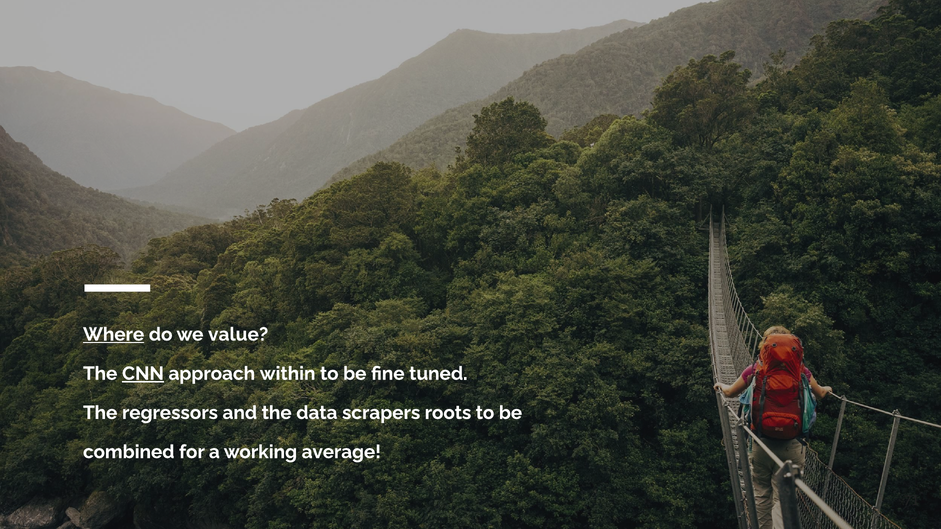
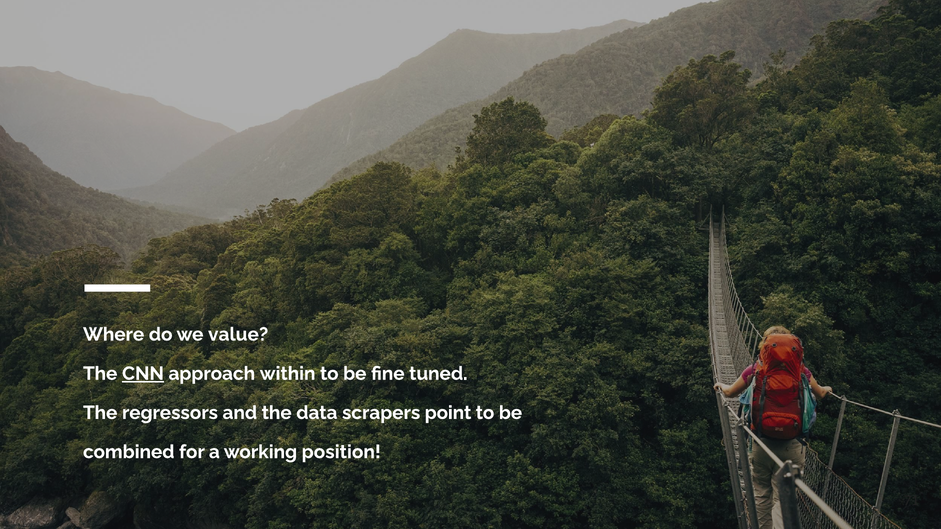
Where underline: present -> none
roots: roots -> point
average: average -> position
